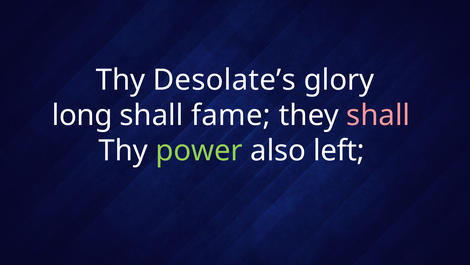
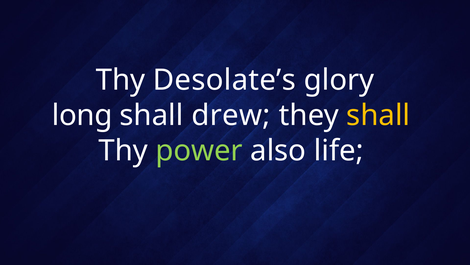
fame: fame -> drew
shall at (378, 115) colour: pink -> yellow
left: left -> life
